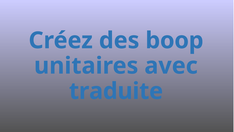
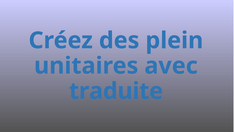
boop: boop -> plein
